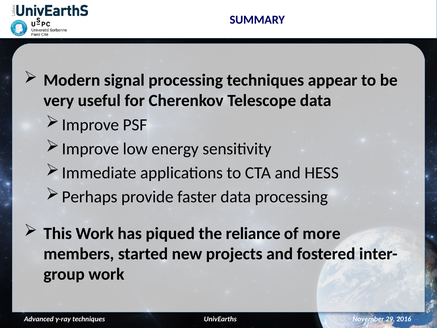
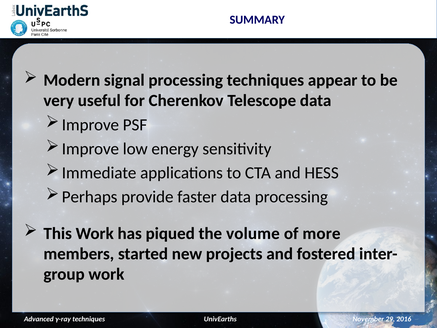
reliance: reliance -> volume
